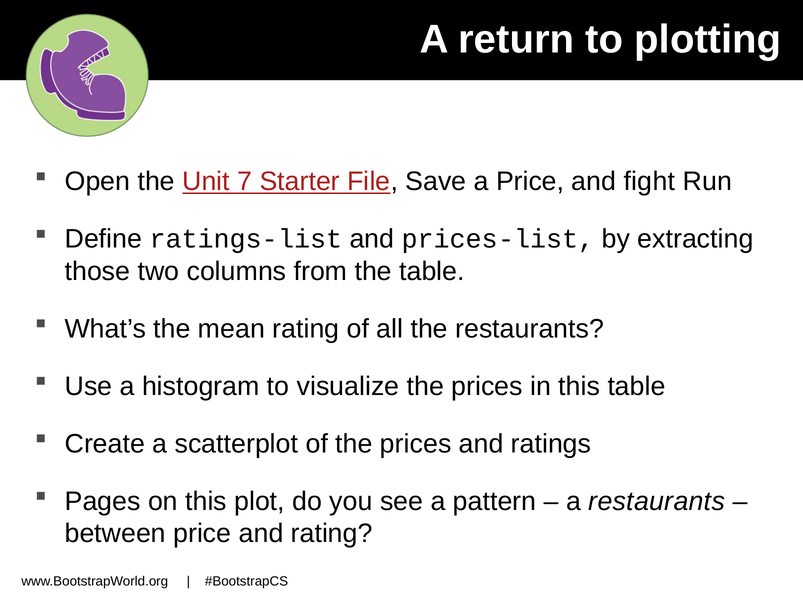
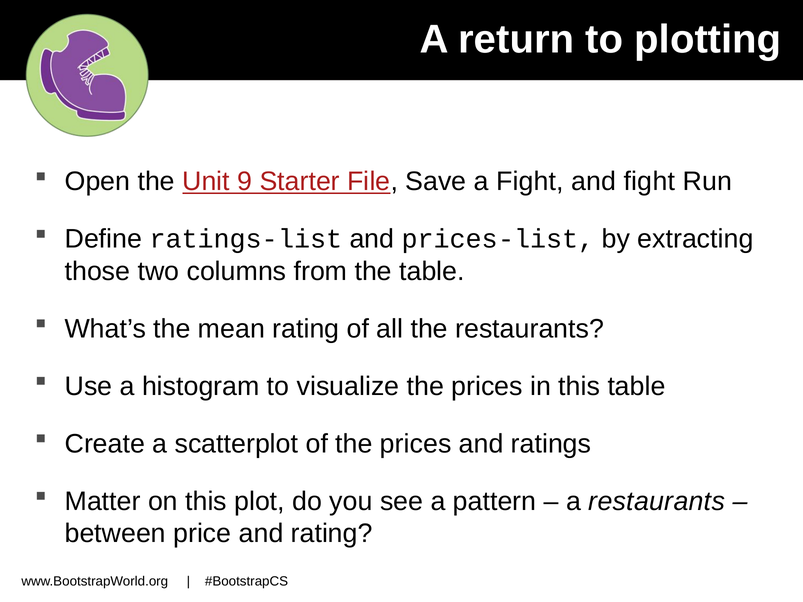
7: 7 -> 9
a Price: Price -> Fight
Pages: Pages -> Matter
